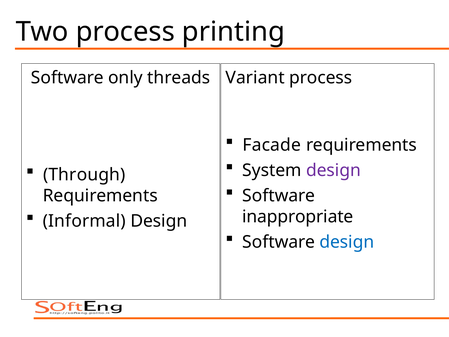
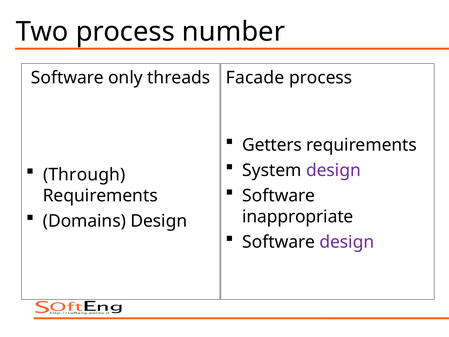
printing: printing -> number
Variant: Variant -> Facade
Facade: Facade -> Getters
Informal: Informal -> Domains
design at (347, 242) colour: blue -> purple
